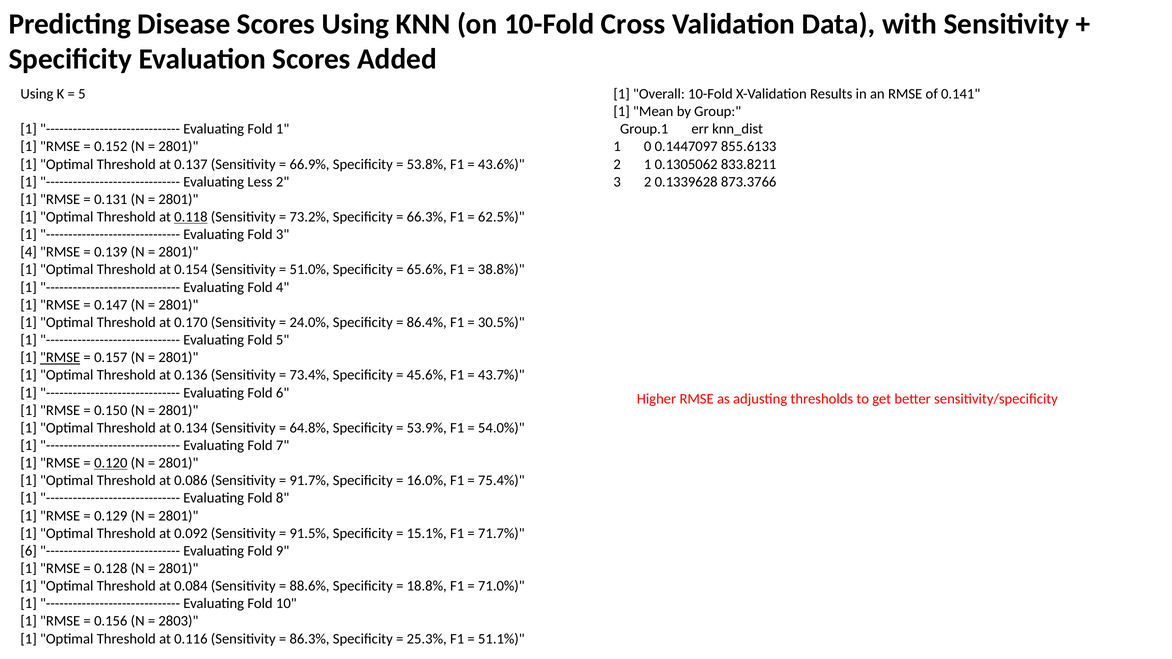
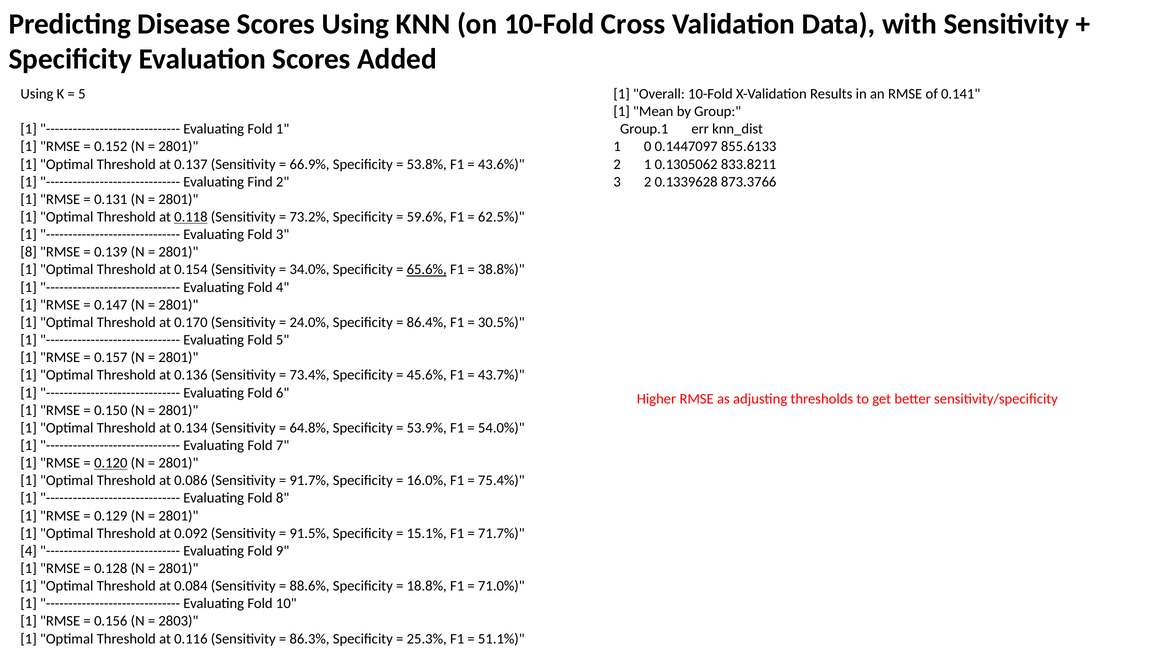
Less: Less -> Find
66.3%: 66.3% -> 59.6%
4 at (29, 252): 4 -> 8
51.0%: 51.0% -> 34.0%
65.6% underline: none -> present
RMSE at (60, 358) underline: present -> none
6 at (29, 551): 6 -> 4
